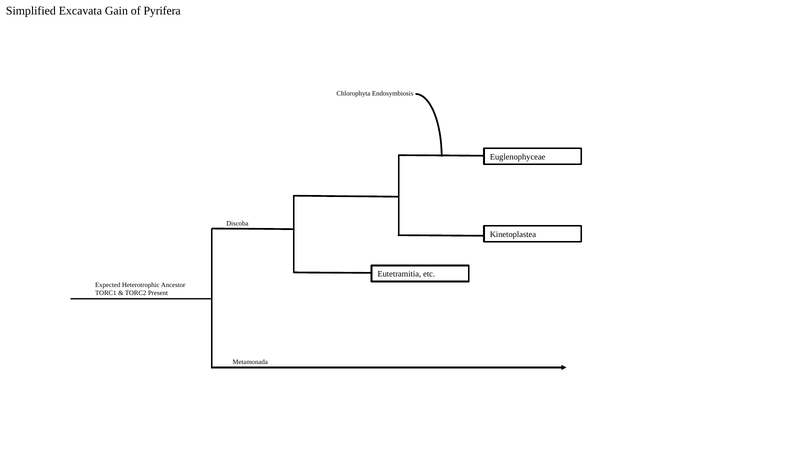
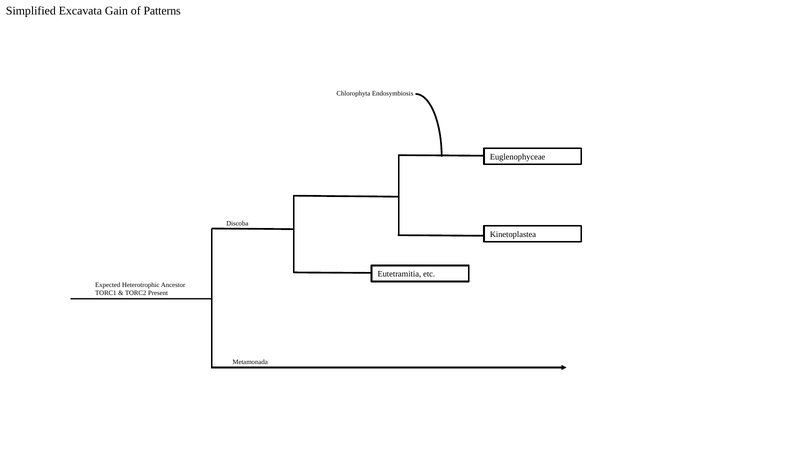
Pyrifera: Pyrifera -> Patterns
